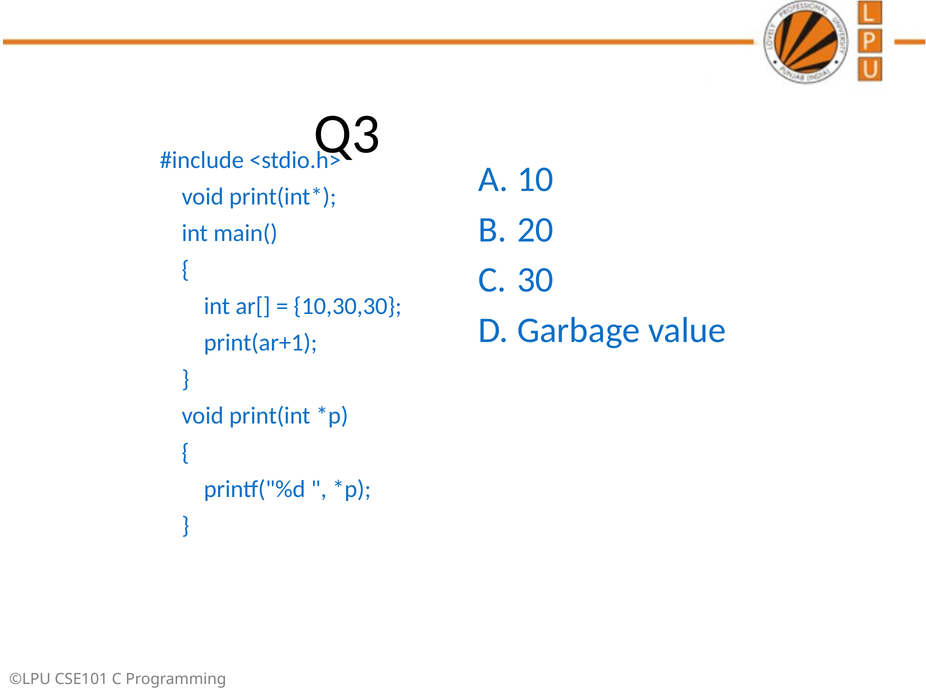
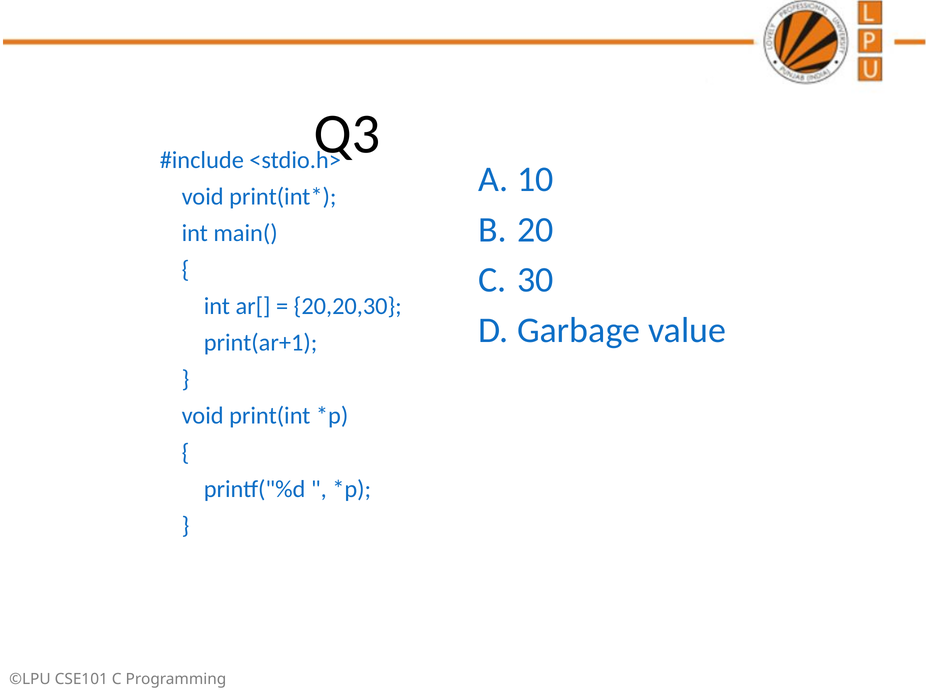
10,30,30: 10,30,30 -> 20,20,30
